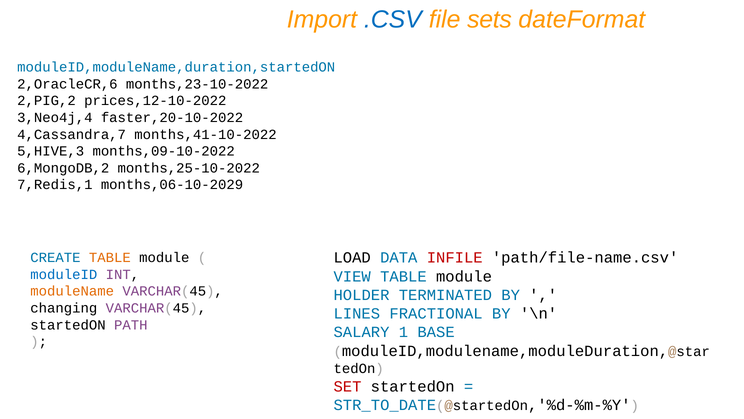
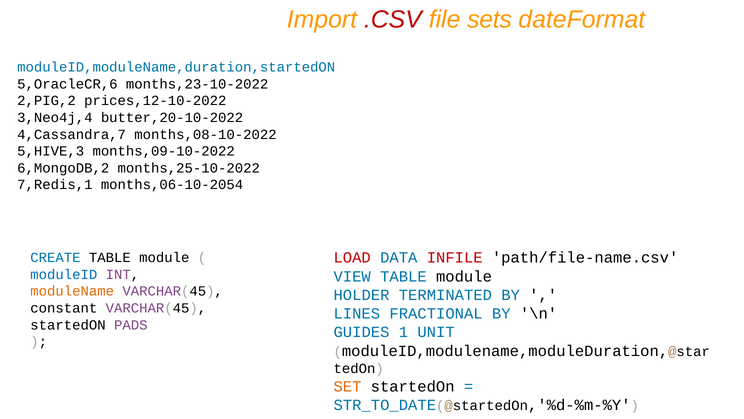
.CSV colour: blue -> red
2,OracleCR,6: 2,OracleCR,6 -> 5,OracleCR,6
faster,20-10-2022: faster,20-10-2022 -> butter,20-10-2022
months,41-10-2022: months,41-10-2022 -> months,08-10-2022
months,06-10-2029: months,06-10-2029 -> months,06-10-2054
LOAD colour: black -> red
TABLE at (110, 258) colour: orange -> black
changing: changing -> constant
PATH: PATH -> PADS
SALARY: SALARY -> GUIDES
BASE: BASE -> UNIT
SET colour: red -> orange
